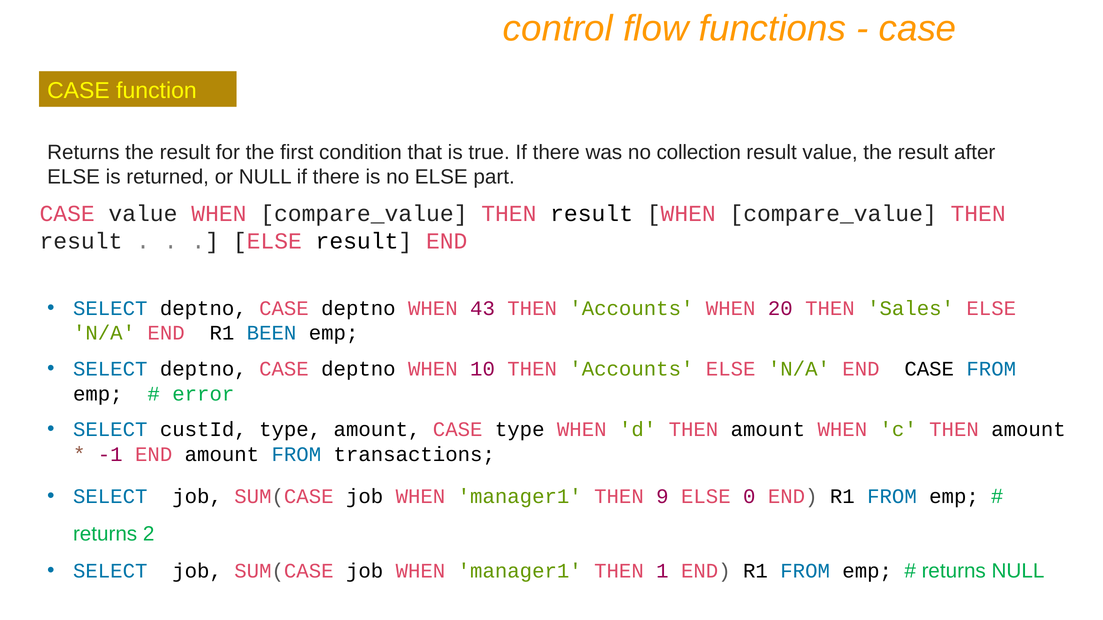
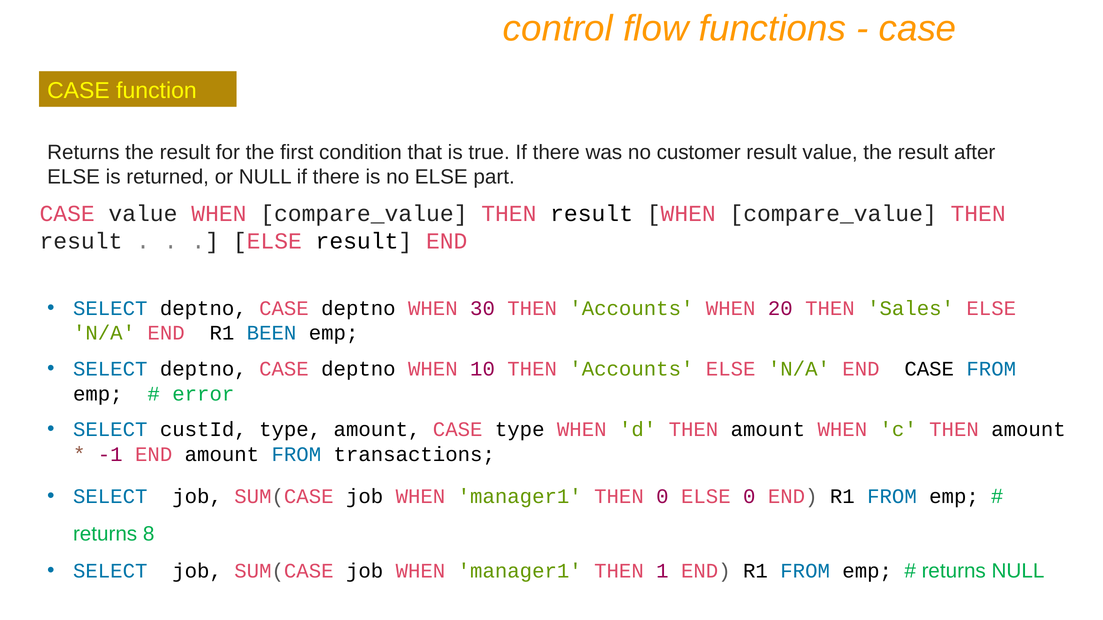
collection: collection -> customer
43: 43 -> 30
THEN 9: 9 -> 0
2: 2 -> 8
